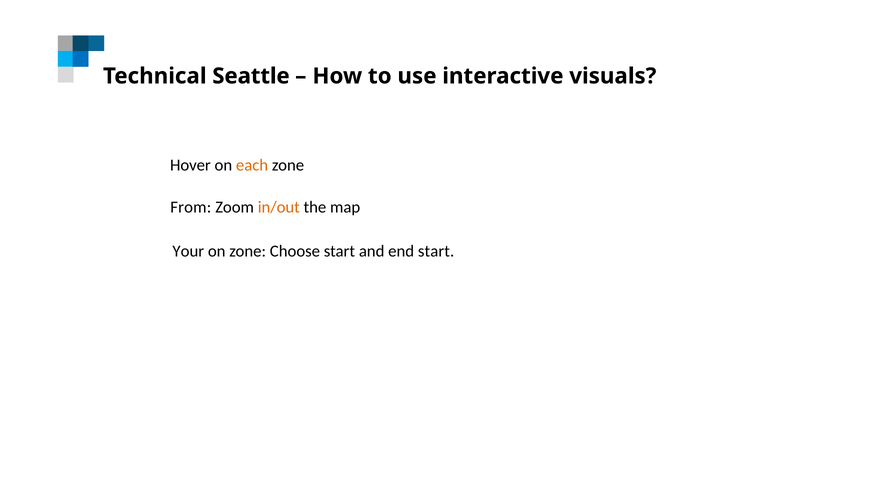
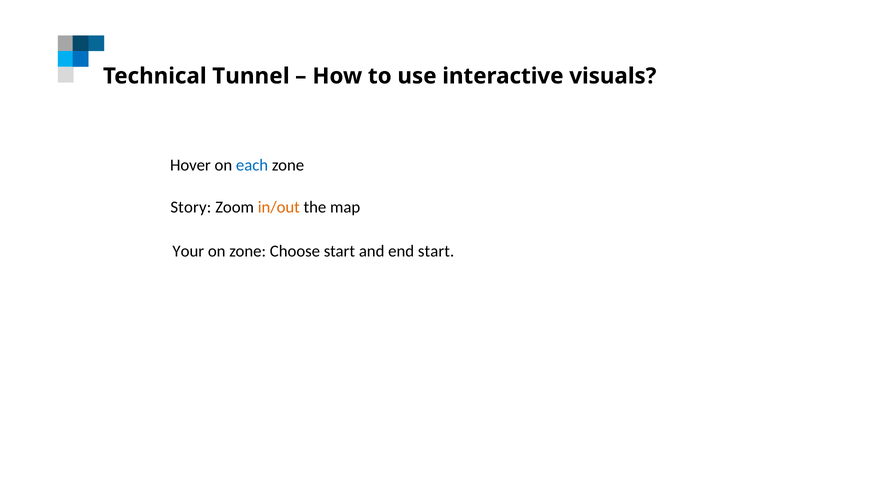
Seattle: Seattle -> Tunnel
each colour: orange -> blue
From: From -> Story
